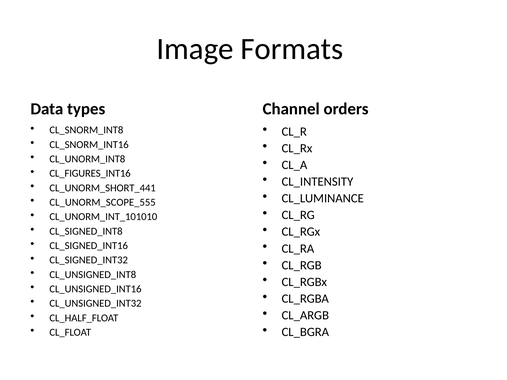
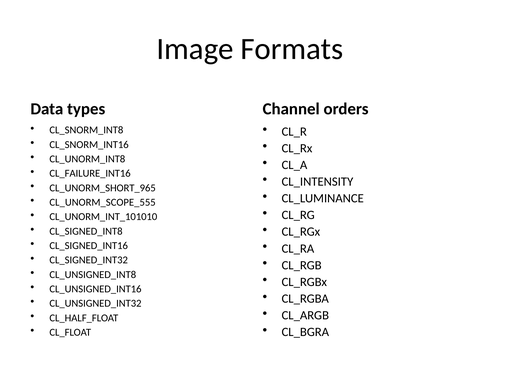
CL_FIGURES_INT16: CL_FIGURES_INT16 -> CL_FAILURE_INT16
CL_UNORM_SHORT_441: CL_UNORM_SHORT_441 -> CL_UNORM_SHORT_965
